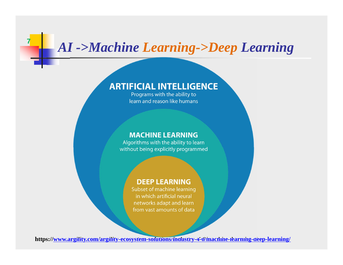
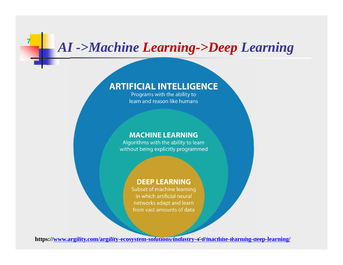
Learning->Deep colour: orange -> red
